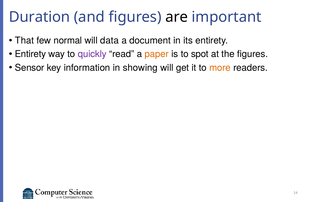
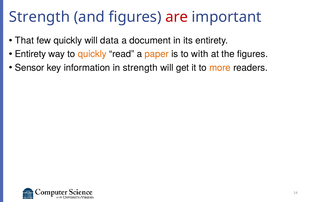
Duration at (39, 17): Duration -> Strength
are colour: black -> red
few normal: normal -> quickly
quickly at (92, 54) colour: purple -> orange
spot: spot -> with
in showing: showing -> strength
